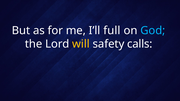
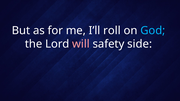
full: full -> roll
will colour: yellow -> pink
calls: calls -> side
